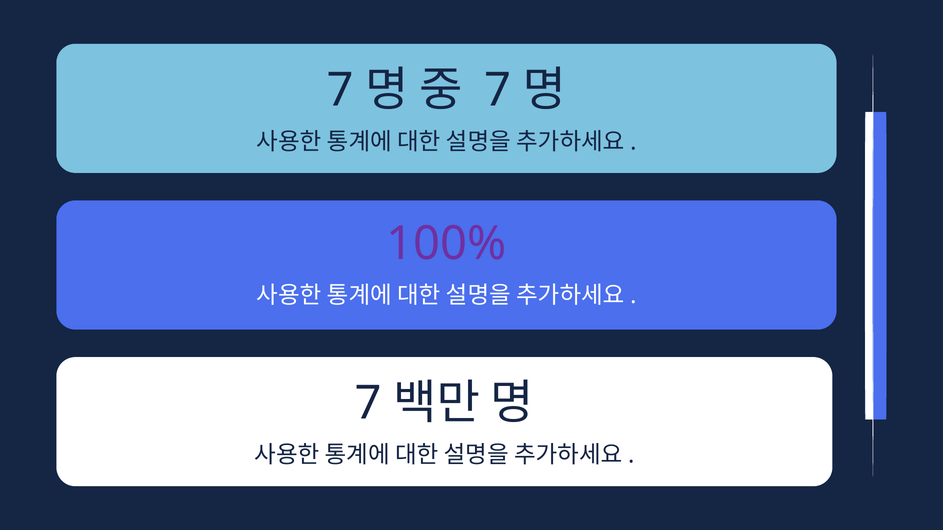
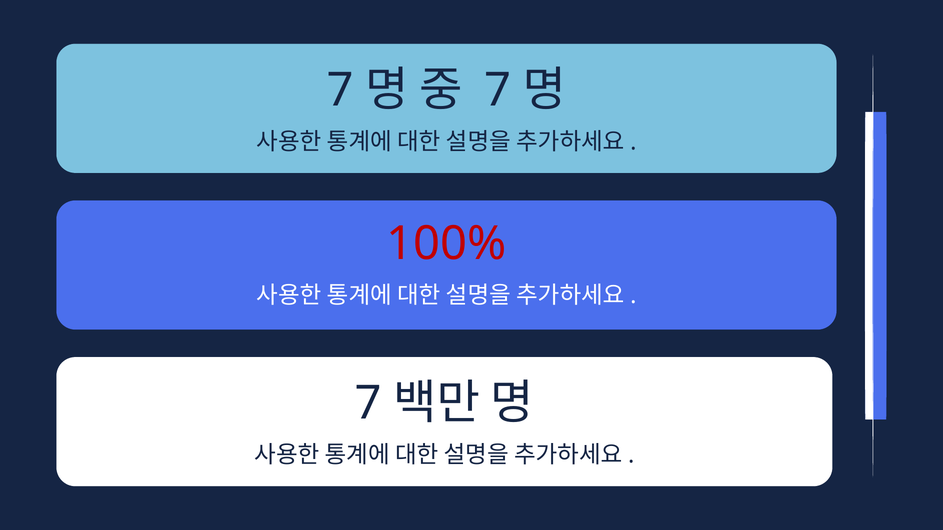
100% colour: purple -> red
